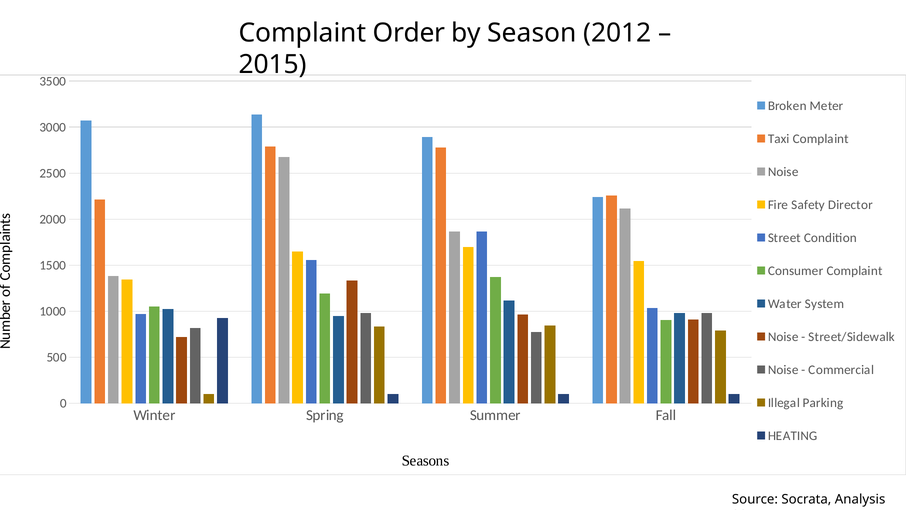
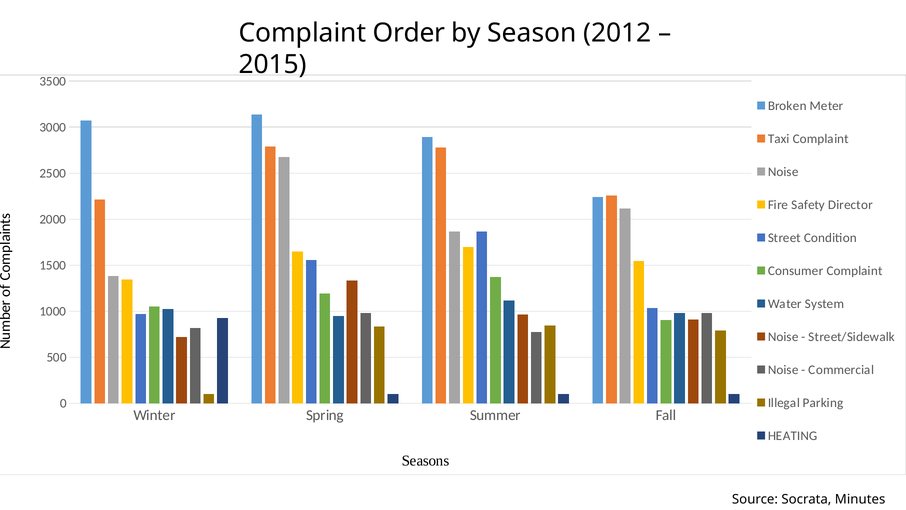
Analysis: Analysis -> Minutes
